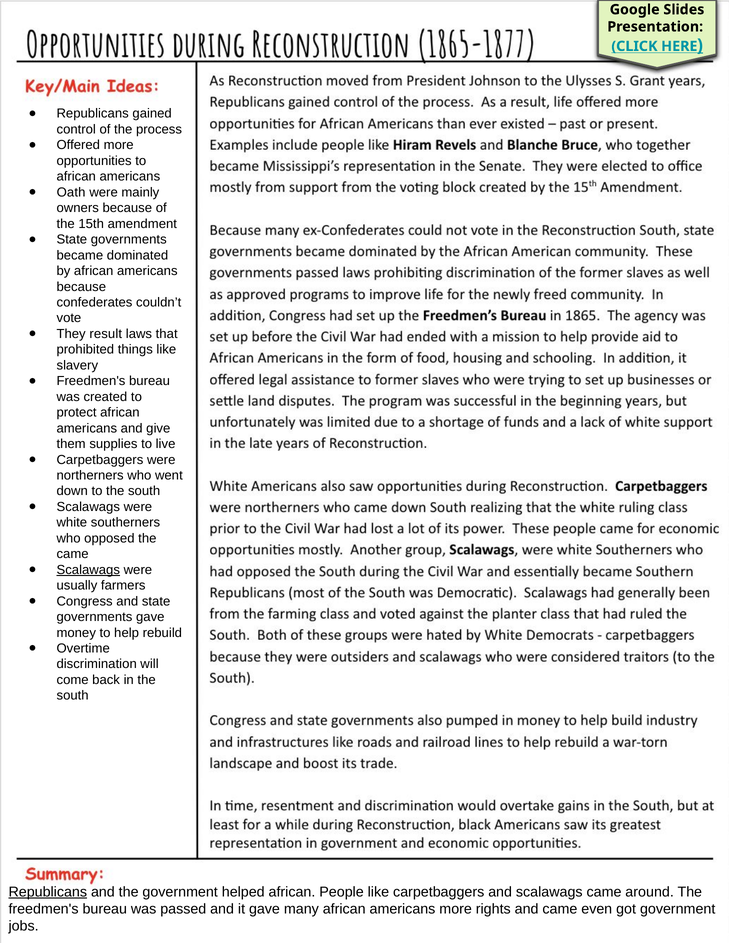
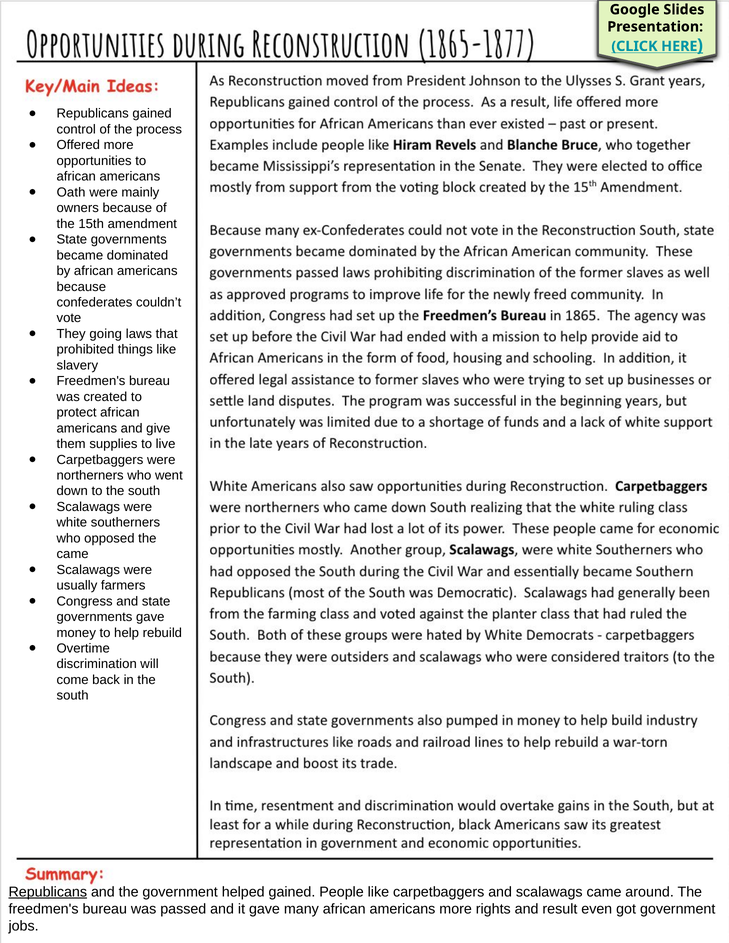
result: result -> going
Scalawags at (88, 570) underline: present -> none
helped african: african -> gained
and came: came -> result
